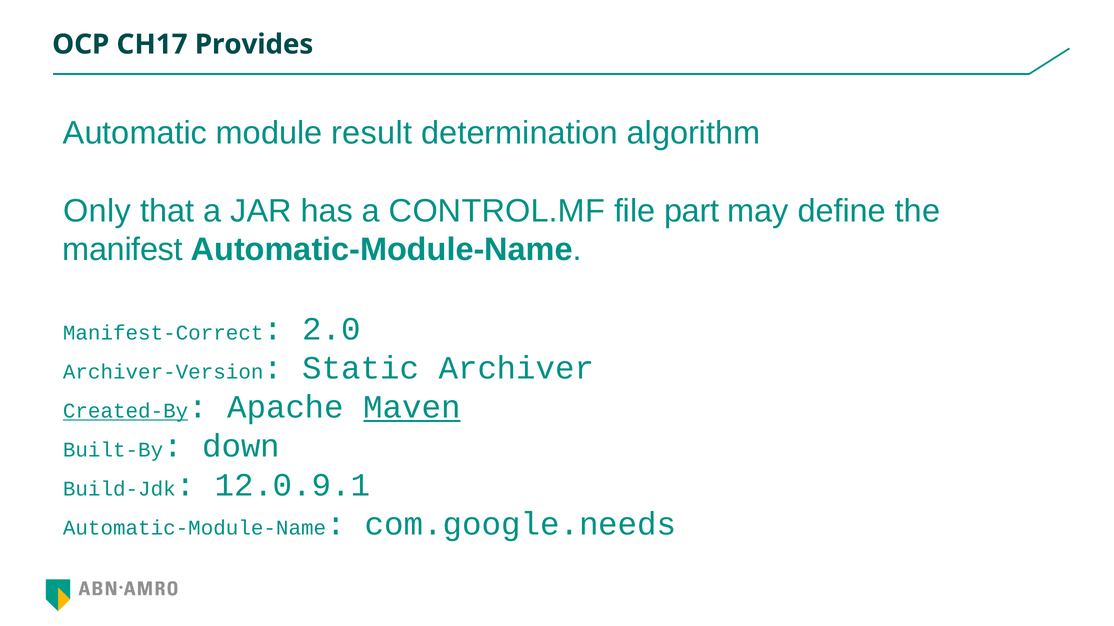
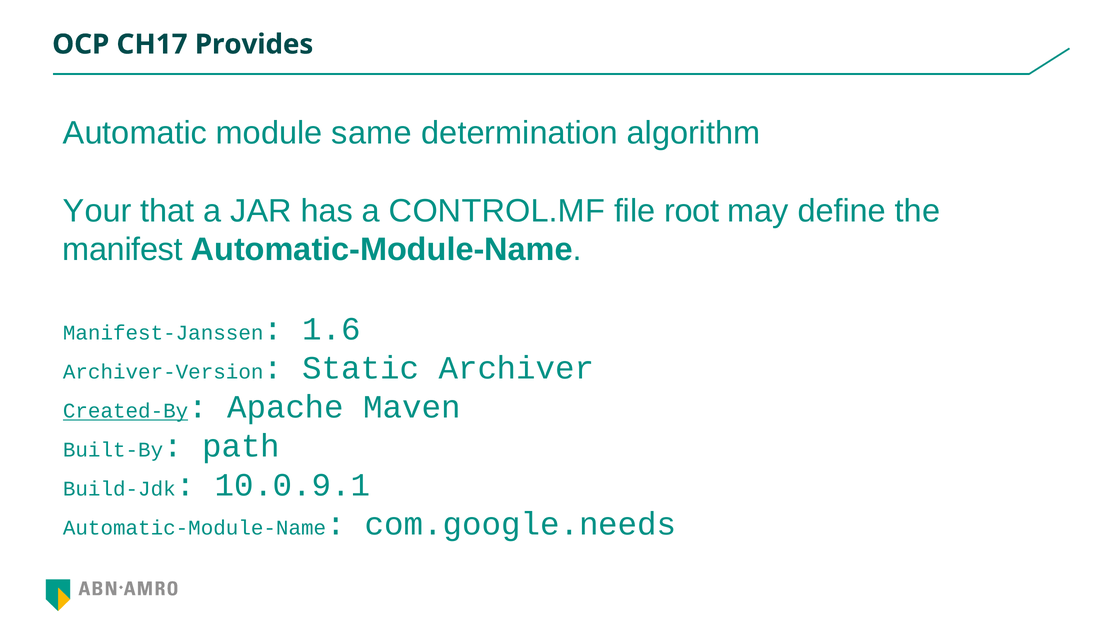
result: result -> same
Only: Only -> Your
part: part -> root
Manifest-Correct: Manifest-Correct -> Manifest-Janssen
2.0: 2.0 -> 1.6
Maven underline: present -> none
down: down -> path
12.0.9.1: 12.0.9.1 -> 10.0.9.1
